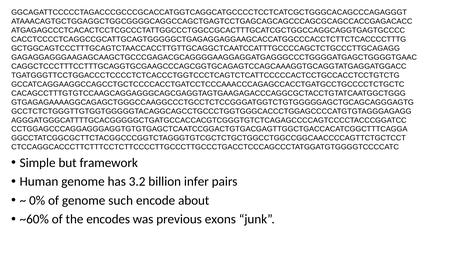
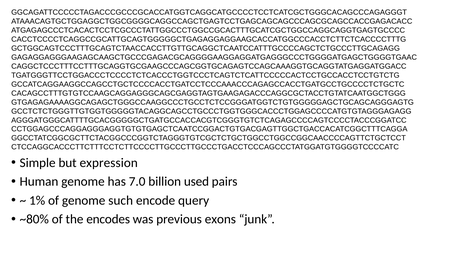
framework: framework -> expression
3.2: 3.2 -> 7.0
infer: infer -> used
0%: 0% -> 1%
about: about -> query
~60%: ~60% -> ~80%
